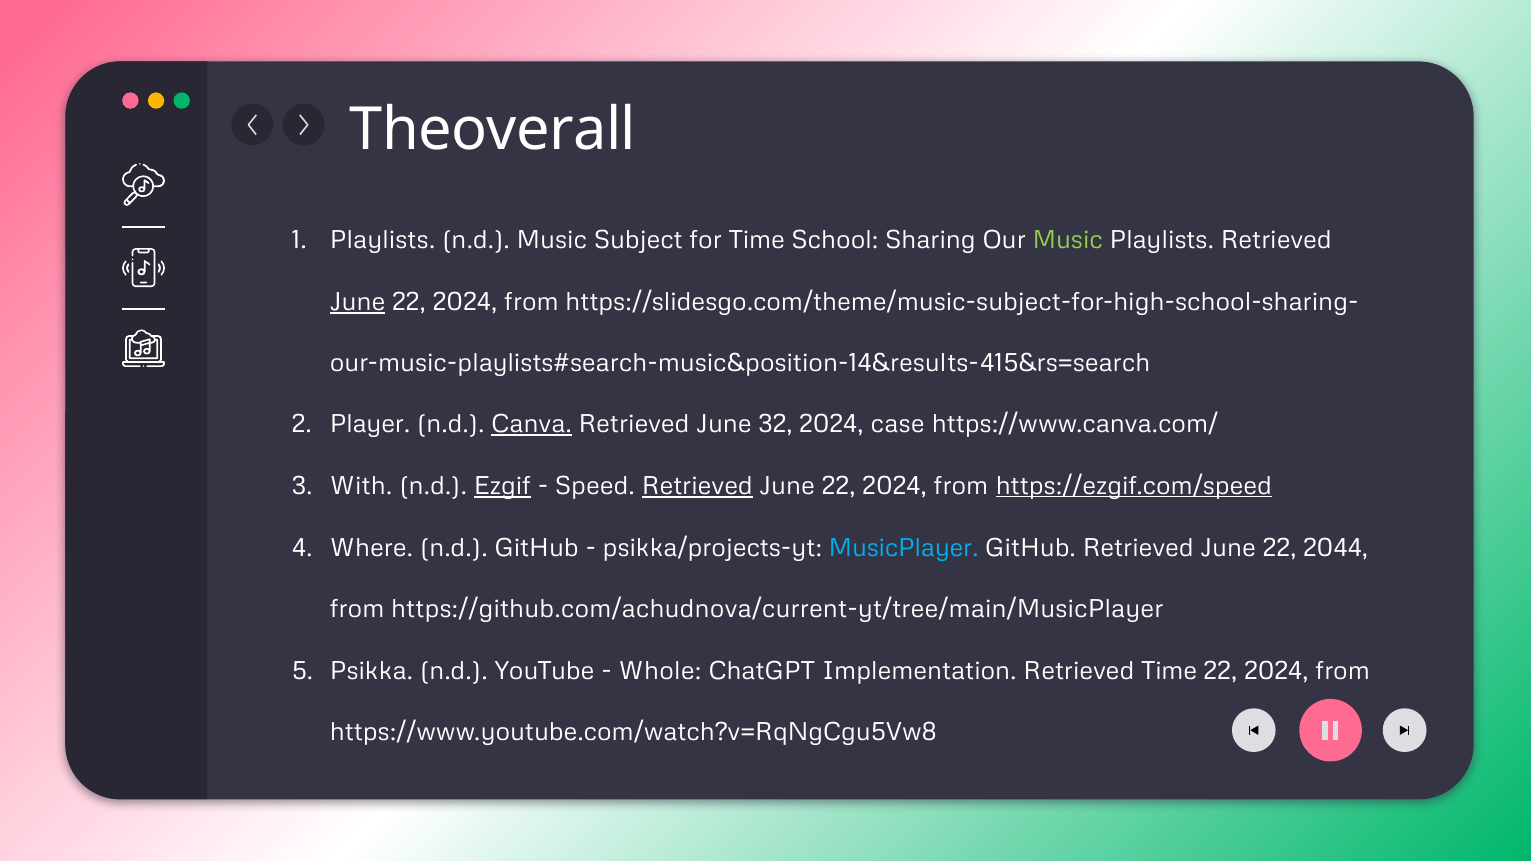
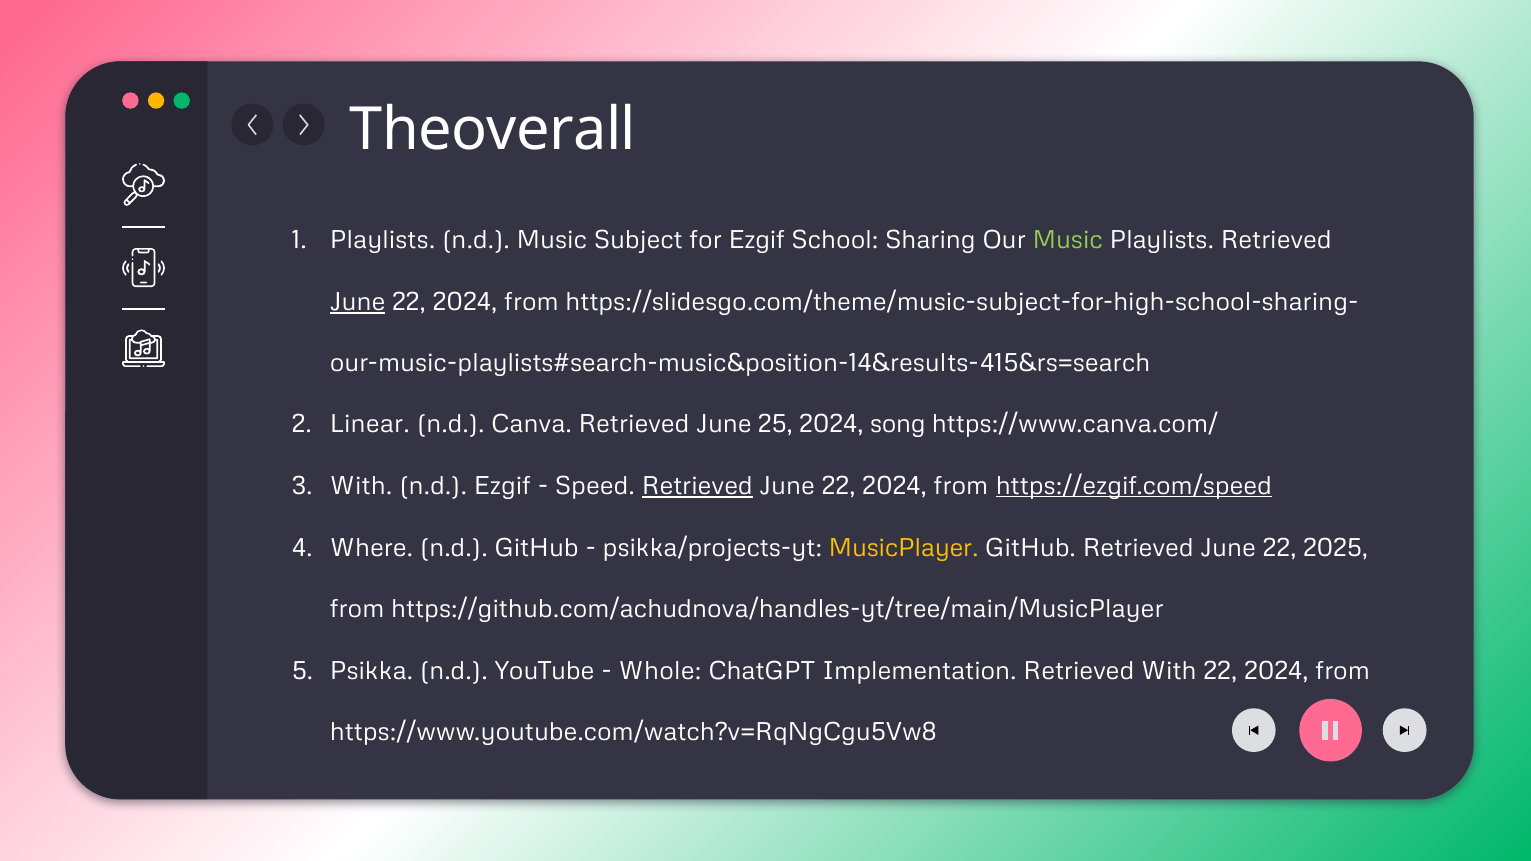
for Time: Time -> Ezgif
Player: Player -> Linear
Canva underline: present -> none
32: 32 -> 25
case: case -> song
Ezgif at (502, 486) underline: present -> none
MusicPlayer colour: light blue -> yellow
2044: 2044 -> 2025
https://github.com/achudnova/current-yt/tree/main/MusicPlayer: https://github.com/achudnova/current-yt/tree/main/MusicPlayer -> https://github.com/achudnova/handles-yt/tree/main/MusicPlayer
Retrieved Time: Time -> With
